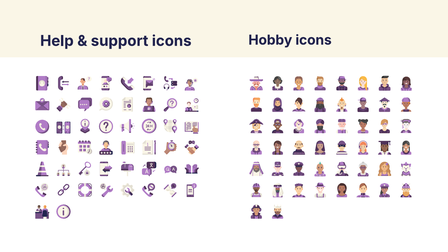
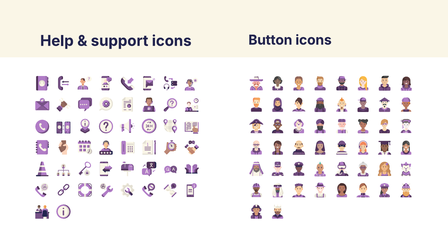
Hobby: Hobby -> Button
